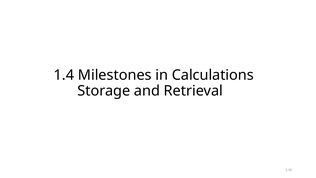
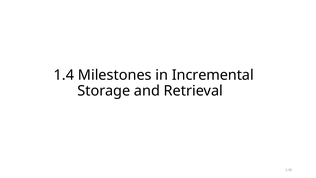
Calculations: Calculations -> Incremental
